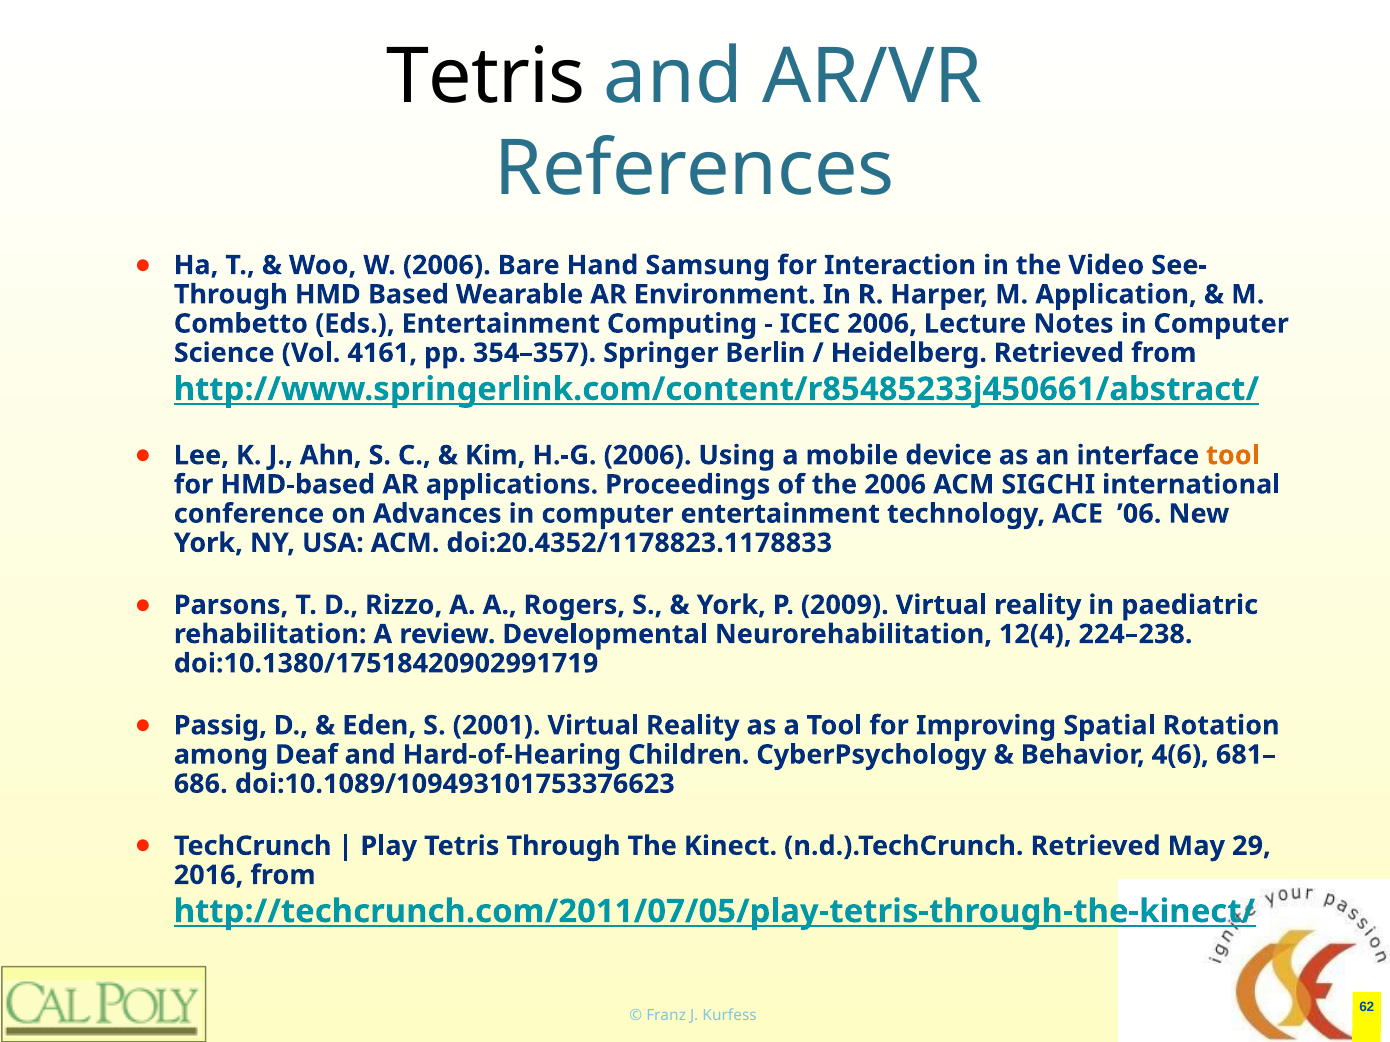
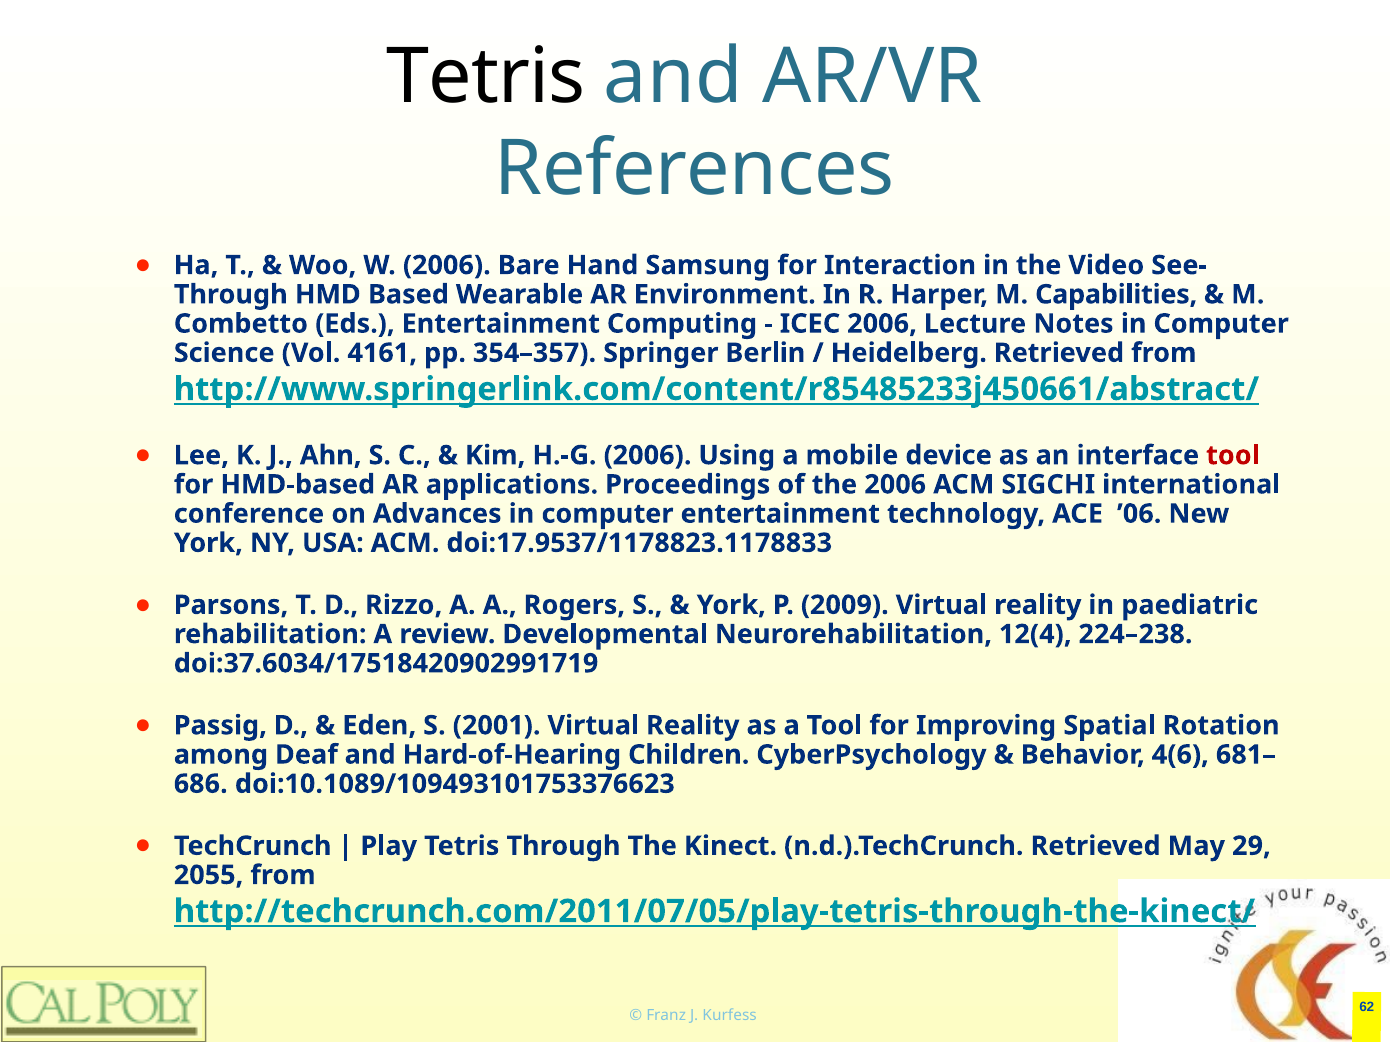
Application: Application -> Capabilities
tool at (1233, 456) colour: orange -> red
doi:20.4352/1178823.1178833: doi:20.4352/1178823.1178833 -> doi:17.9537/1178823.1178833
doi:10.1380/17518420902991719: doi:10.1380/17518420902991719 -> doi:37.6034/17518420902991719
2016: 2016 -> 2055
